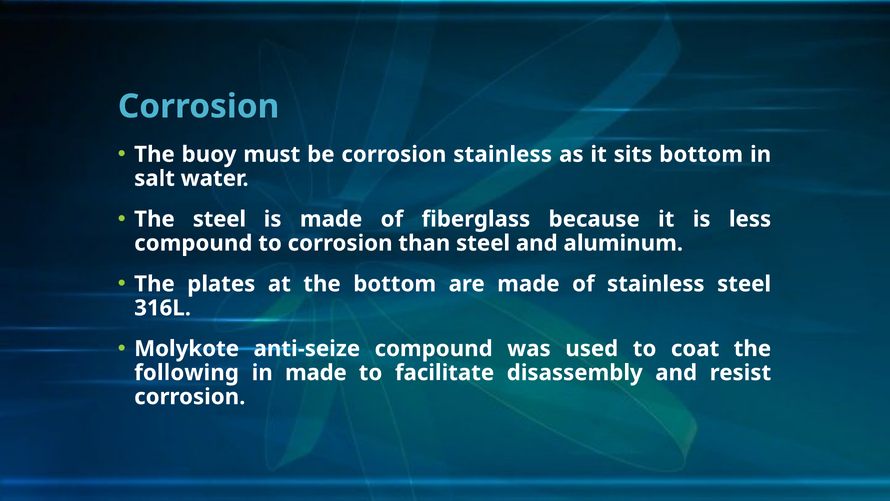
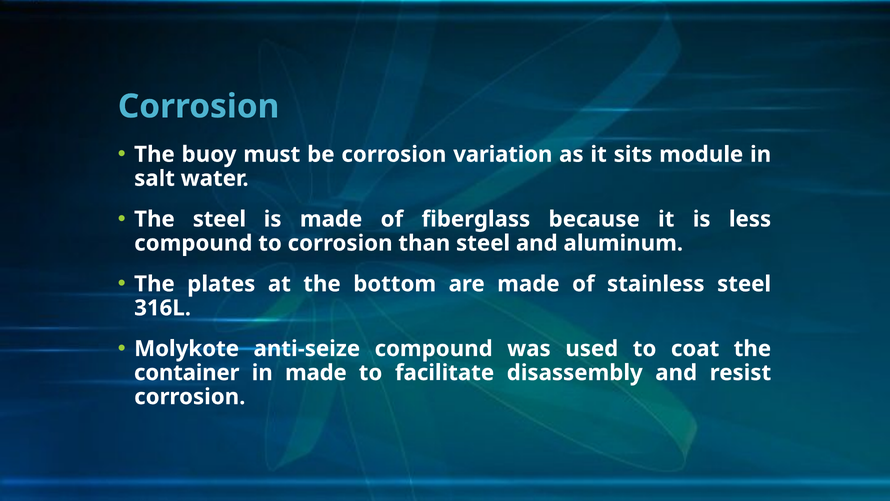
corrosion stainless: stainless -> variation
sits bottom: bottom -> module
following: following -> container
